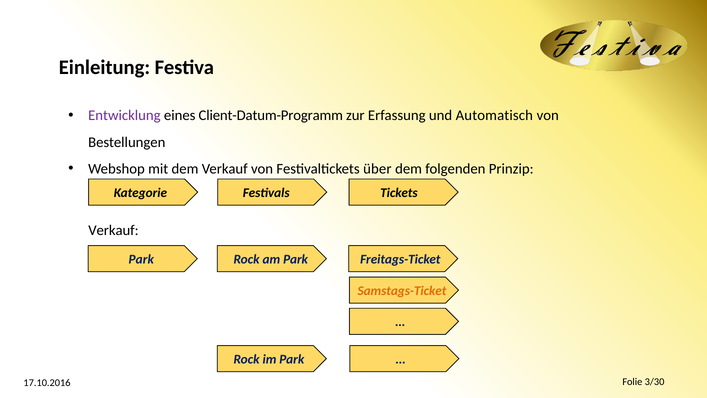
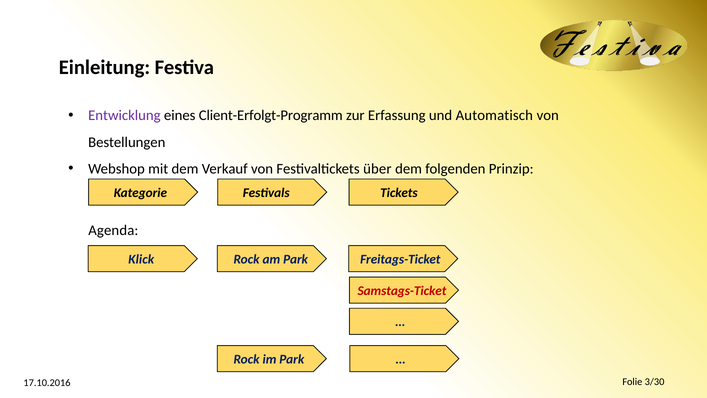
Client-Datum-Programm: Client-Datum-Programm -> Client-Erfolgt-Programm
Verkauf at (113, 230): Verkauf -> Agenda
Park at (141, 259): Park -> Klick
Samstags-Ticket colour: orange -> red
